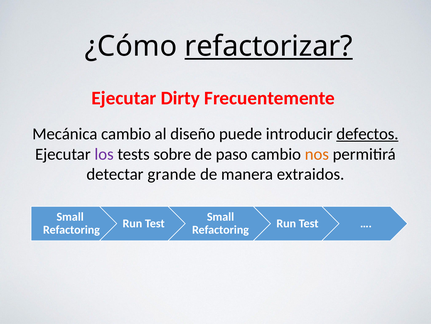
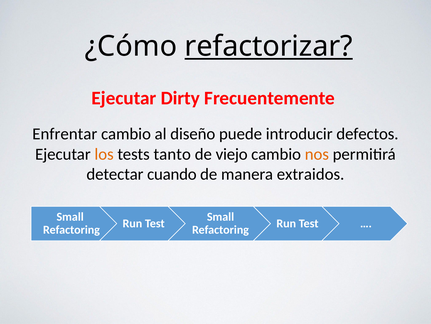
Mecánica: Mecánica -> Enfrentar
defectos underline: present -> none
los colour: purple -> orange
sobre: sobre -> tanto
paso: paso -> viejo
grande: grande -> cuando
